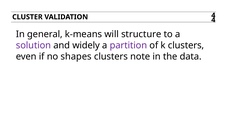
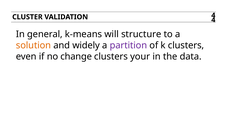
solution colour: purple -> orange
shapes: shapes -> change
note: note -> your
